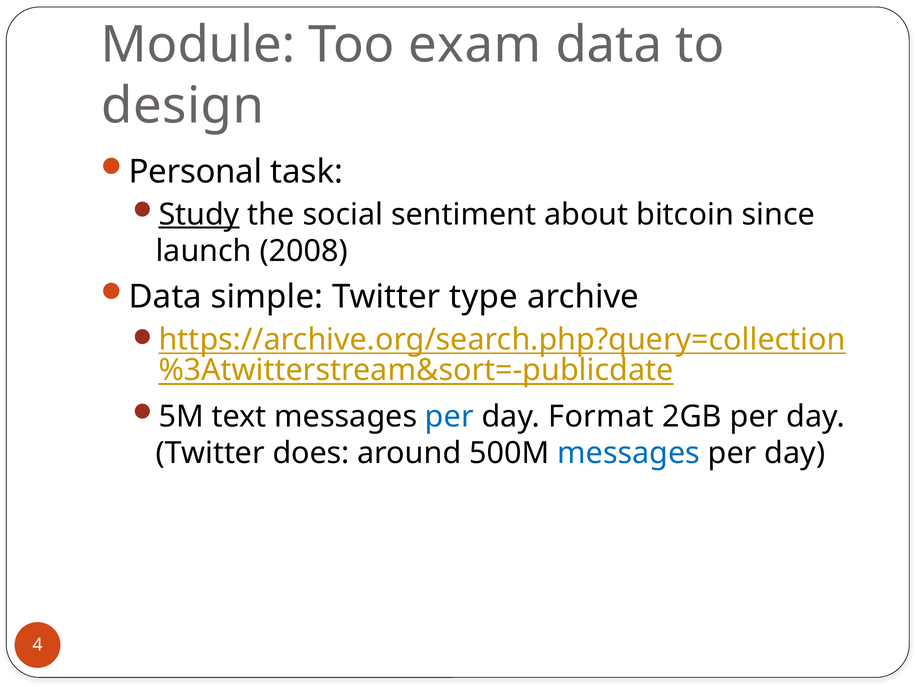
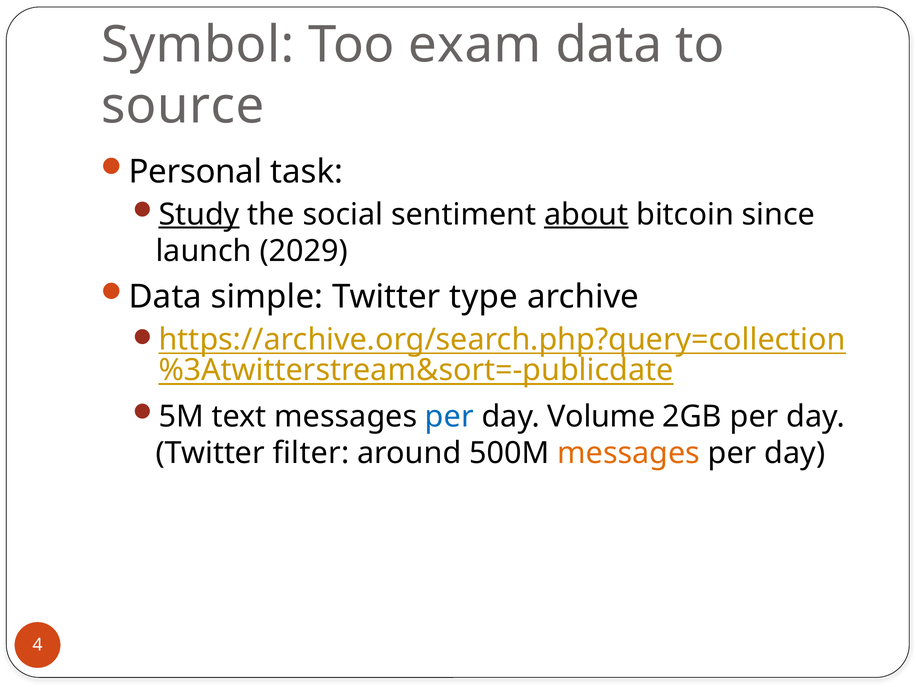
Module: Module -> Symbol
design: design -> source
about underline: none -> present
2008: 2008 -> 2029
Format: Format -> Volume
does: does -> filter
messages at (629, 453) colour: blue -> orange
